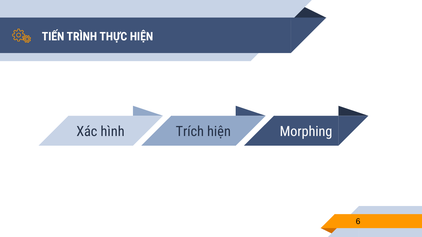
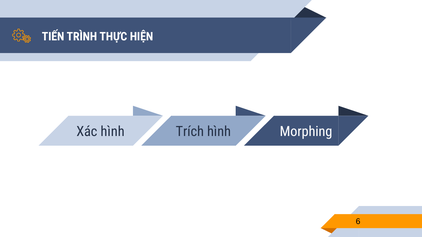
Trích hiện: hiện -> hình
